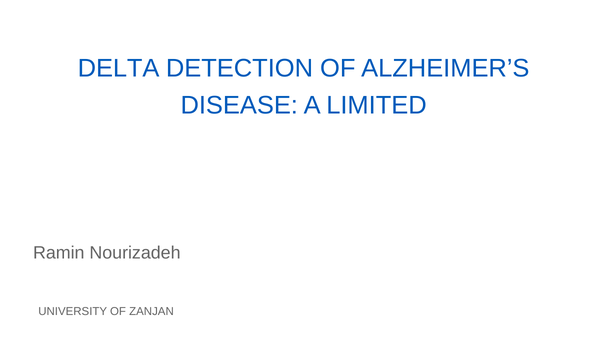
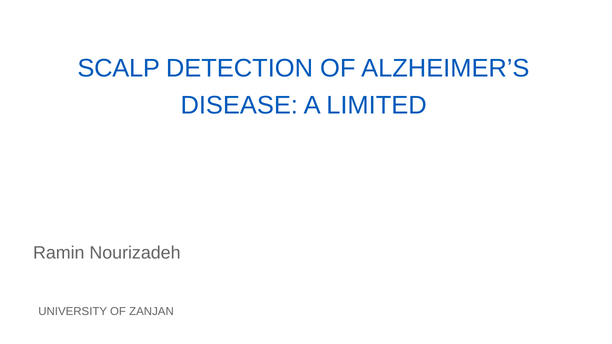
DELTA: DELTA -> SCALP
